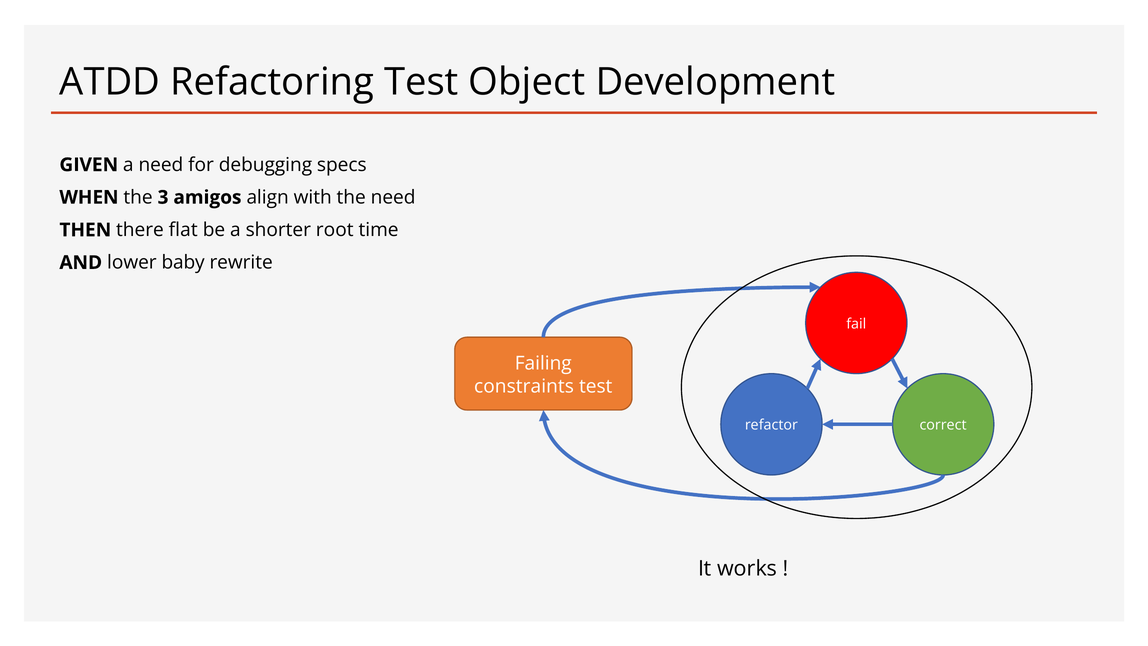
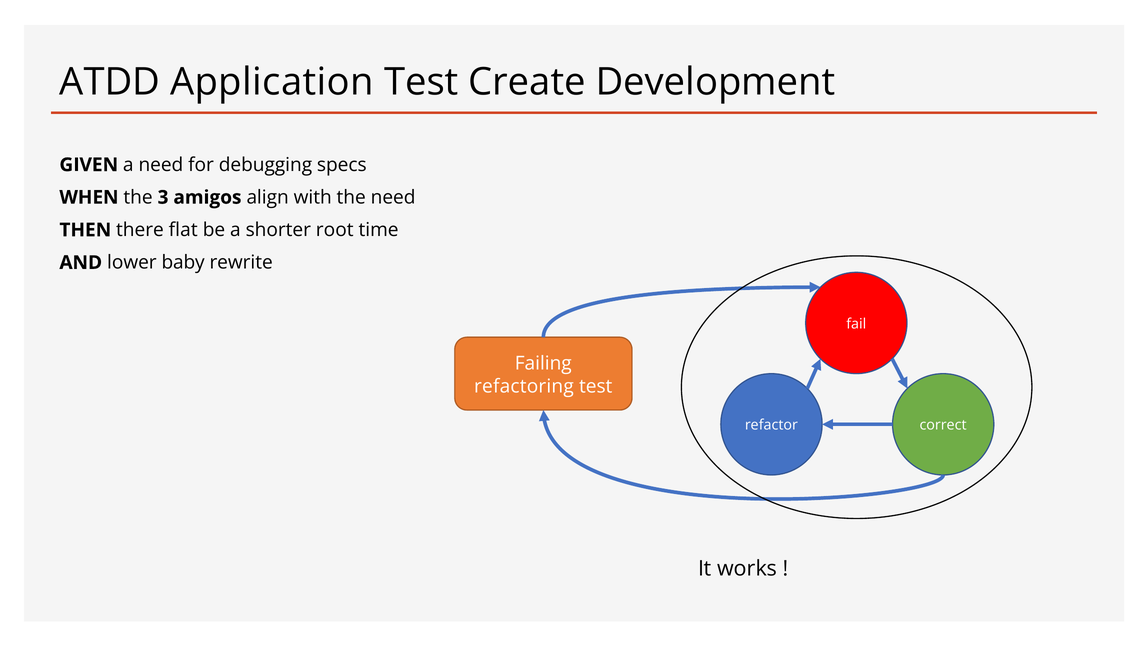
Refactoring: Refactoring -> Application
Object: Object -> Create
constraints: constraints -> refactoring
